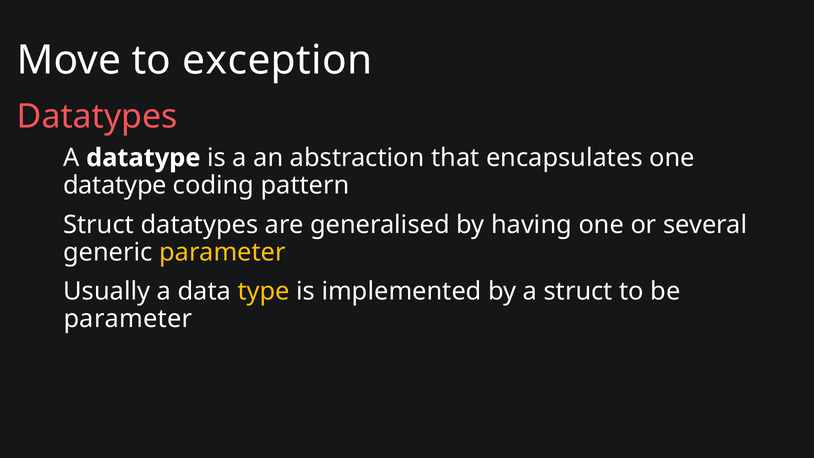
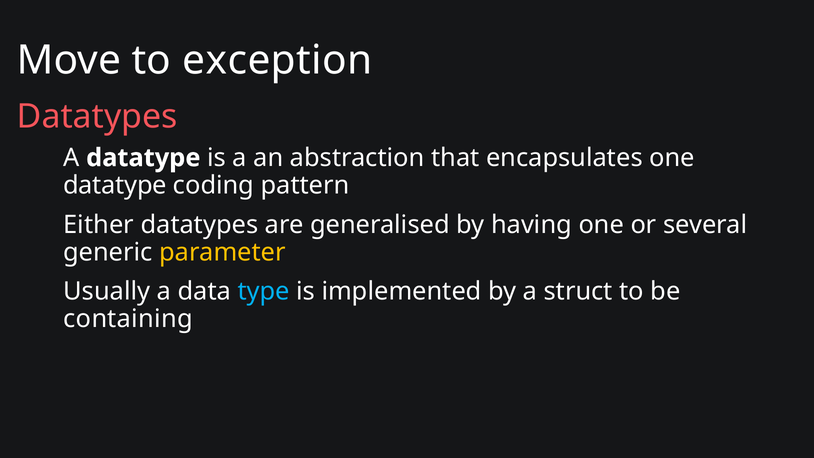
Struct at (99, 225): Struct -> Either
type colour: yellow -> light blue
parameter at (128, 319): parameter -> containing
